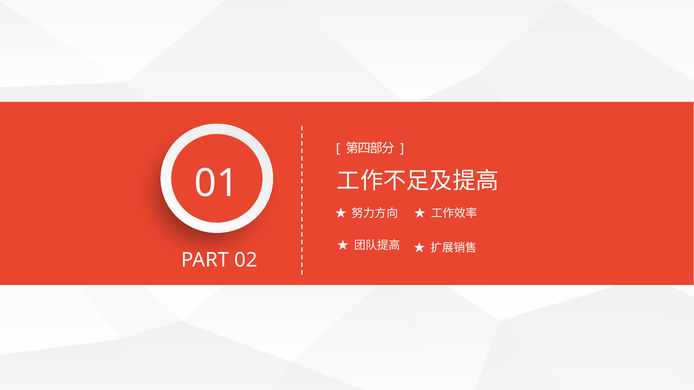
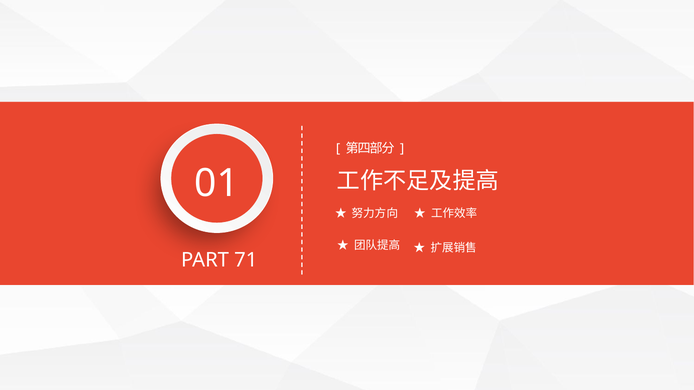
02: 02 -> 71
